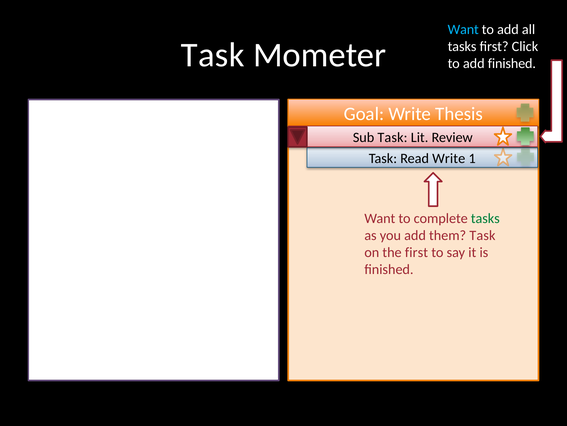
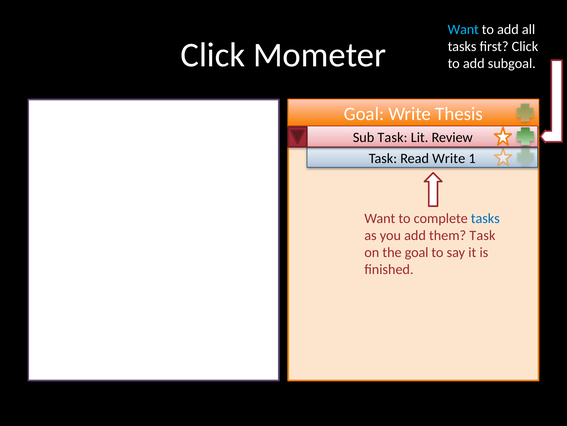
Task at (213, 55): Task -> Click
add finished: finished -> subgoal
tasks at (485, 218) colour: green -> blue
the first: first -> goal
